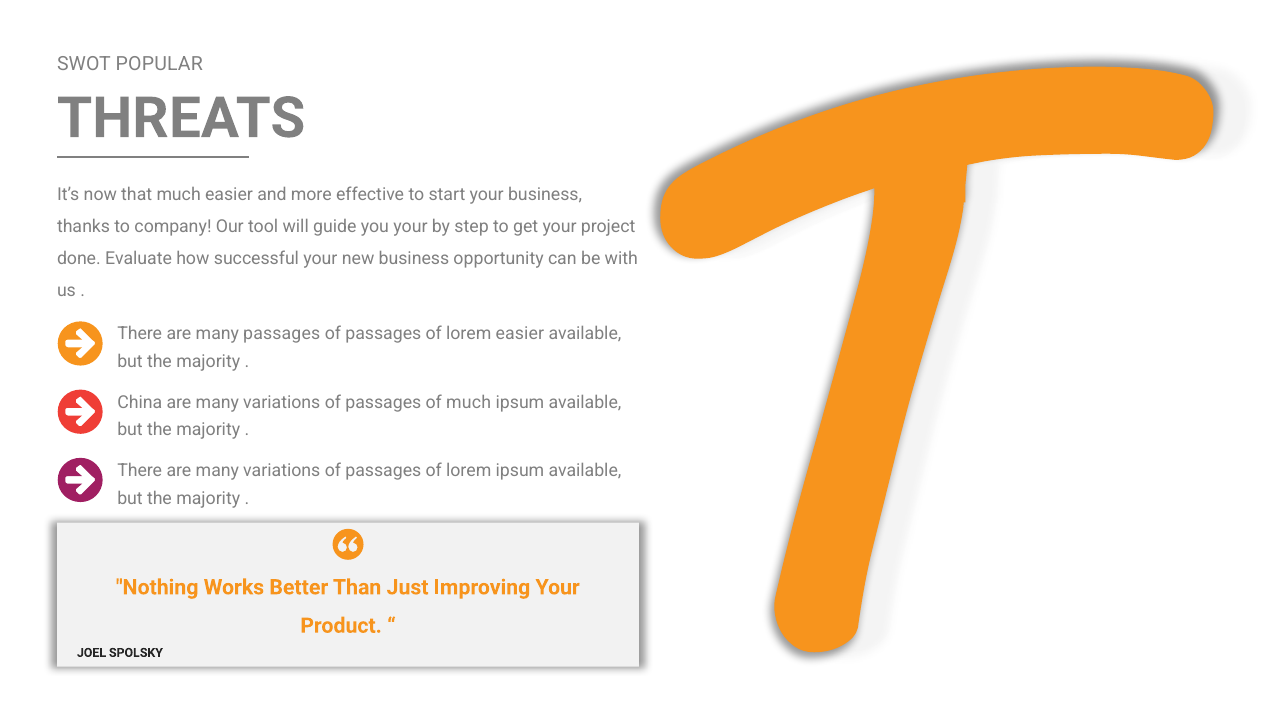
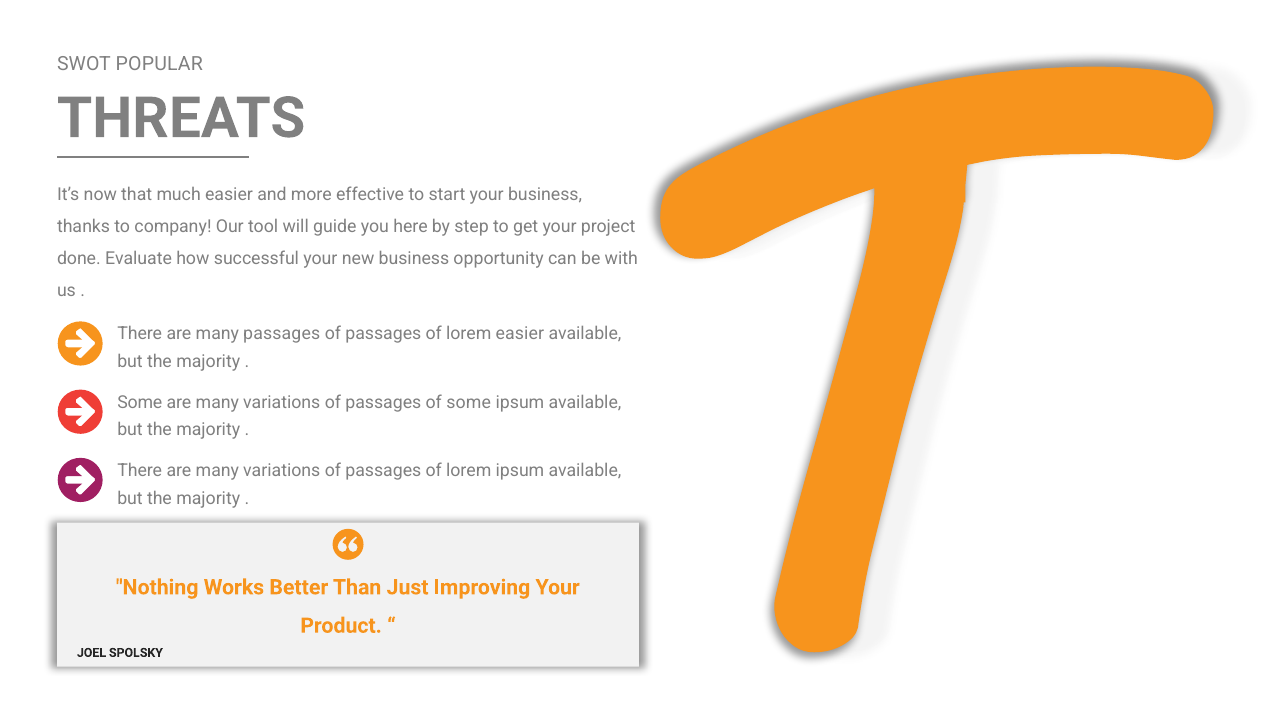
you your: your -> here
China at (140, 402): China -> Some
of much: much -> some
